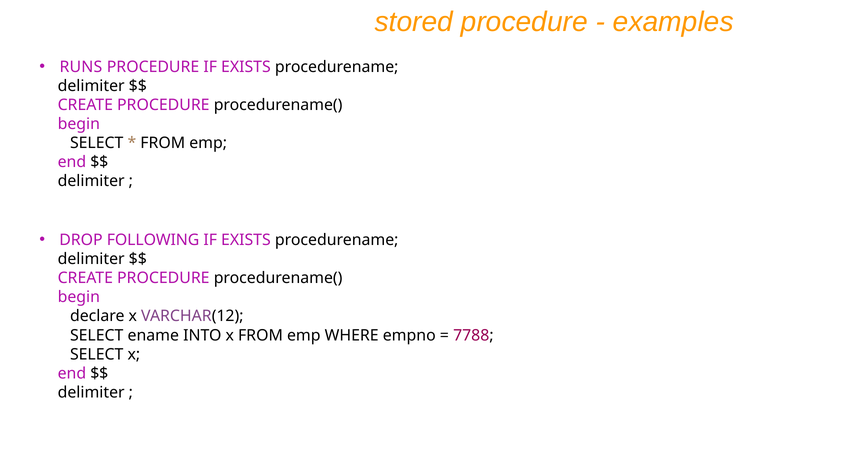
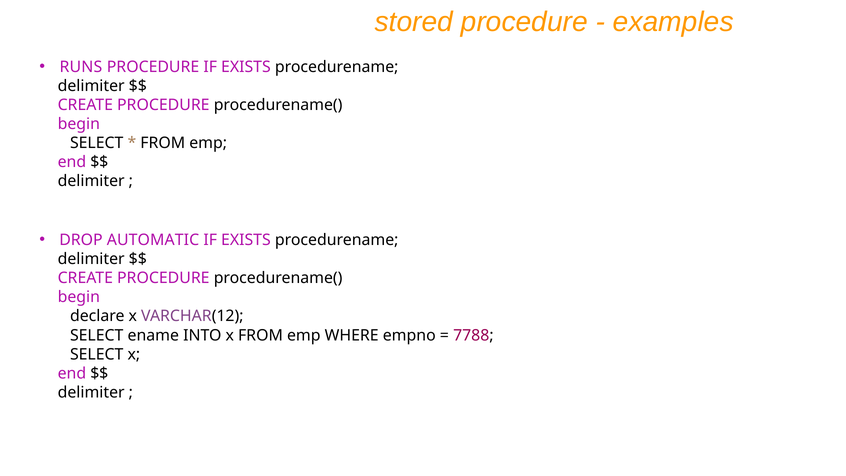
FOLLOWING: FOLLOWING -> AUTOMATIC
